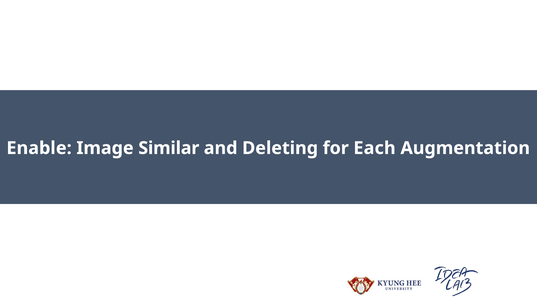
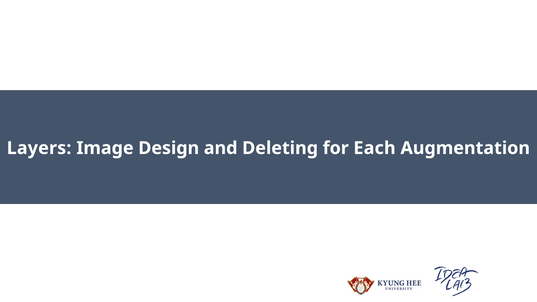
Enable: Enable -> Layers
Similar: Similar -> Design
